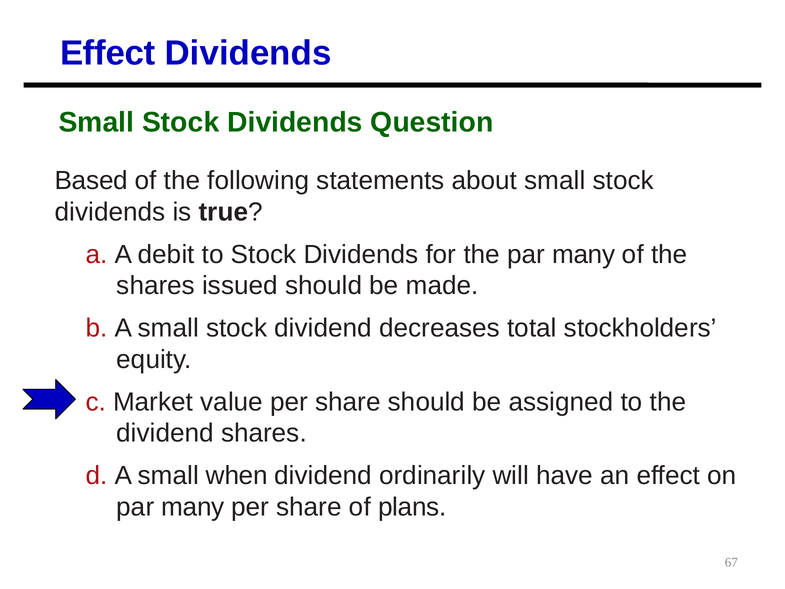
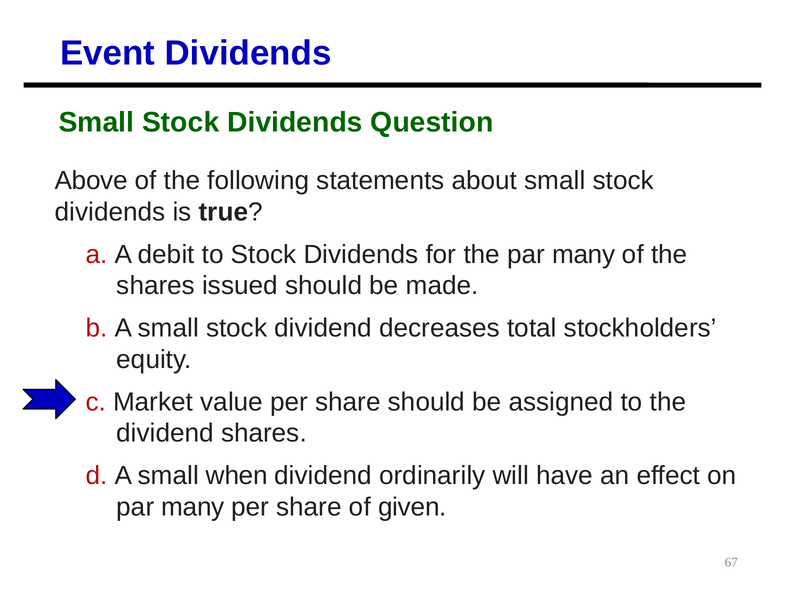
Effect at (108, 53): Effect -> Event
Based: Based -> Above
plans: plans -> given
